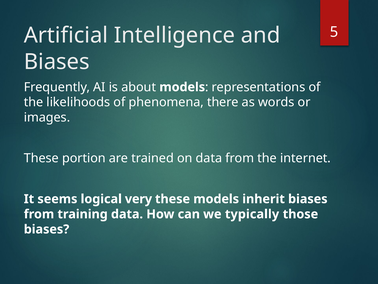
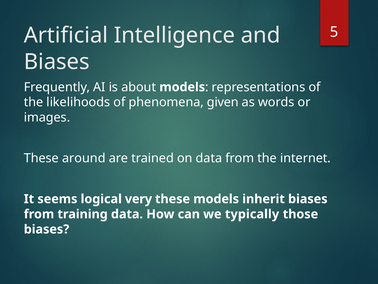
there: there -> given
portion: portion -> around
